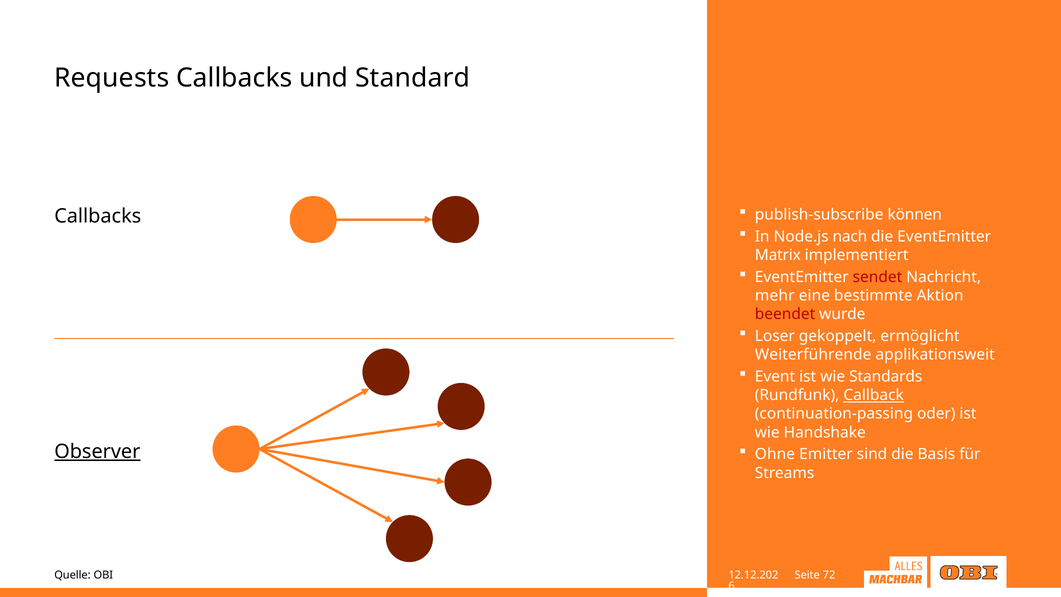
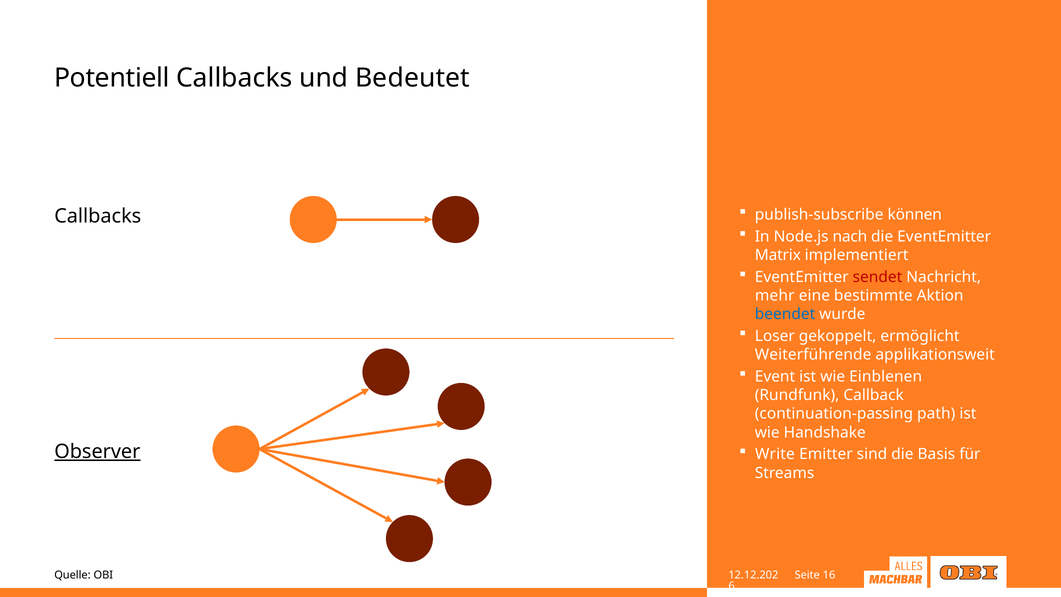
Requests: Requests -> Potentiell
Standard: Standard -> Bedeutet
beendet colour: red -> blue
Standards: Standards -> Einblenen
Callback underline: present -> none
oder: oder -> path
Ohne: Ohne -> Write
72: 72 -> 16
